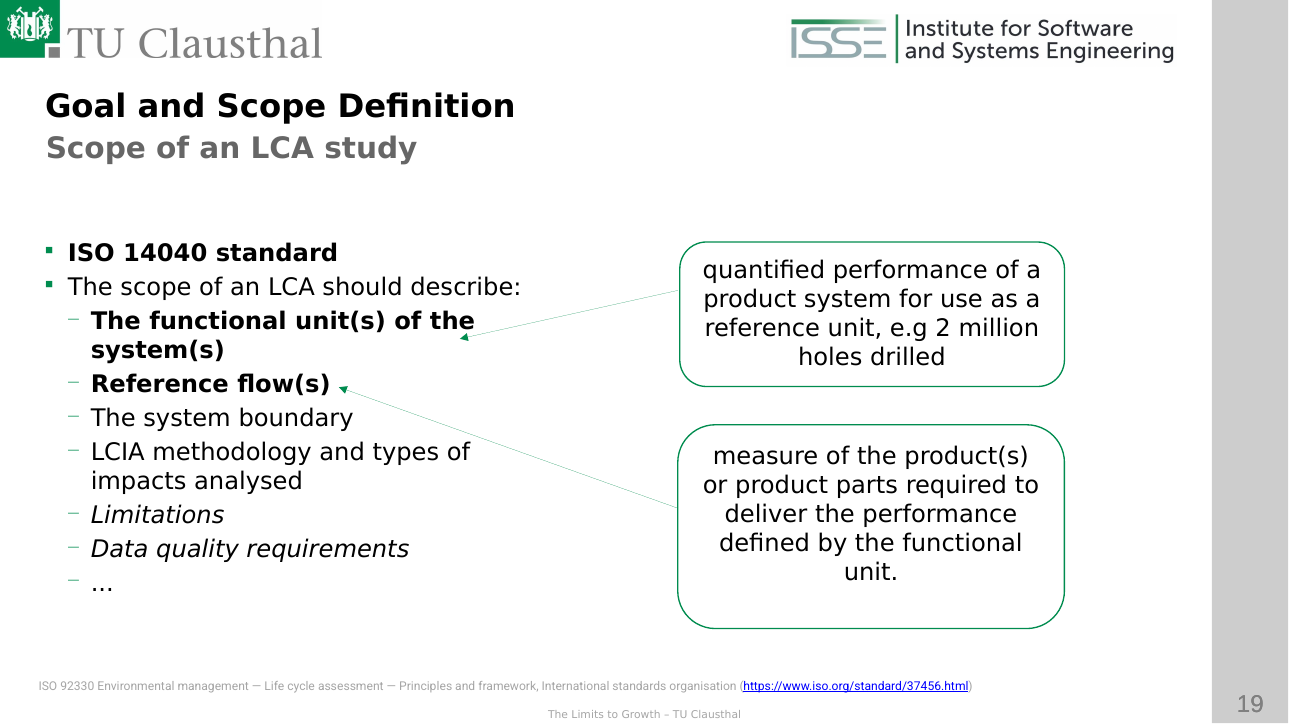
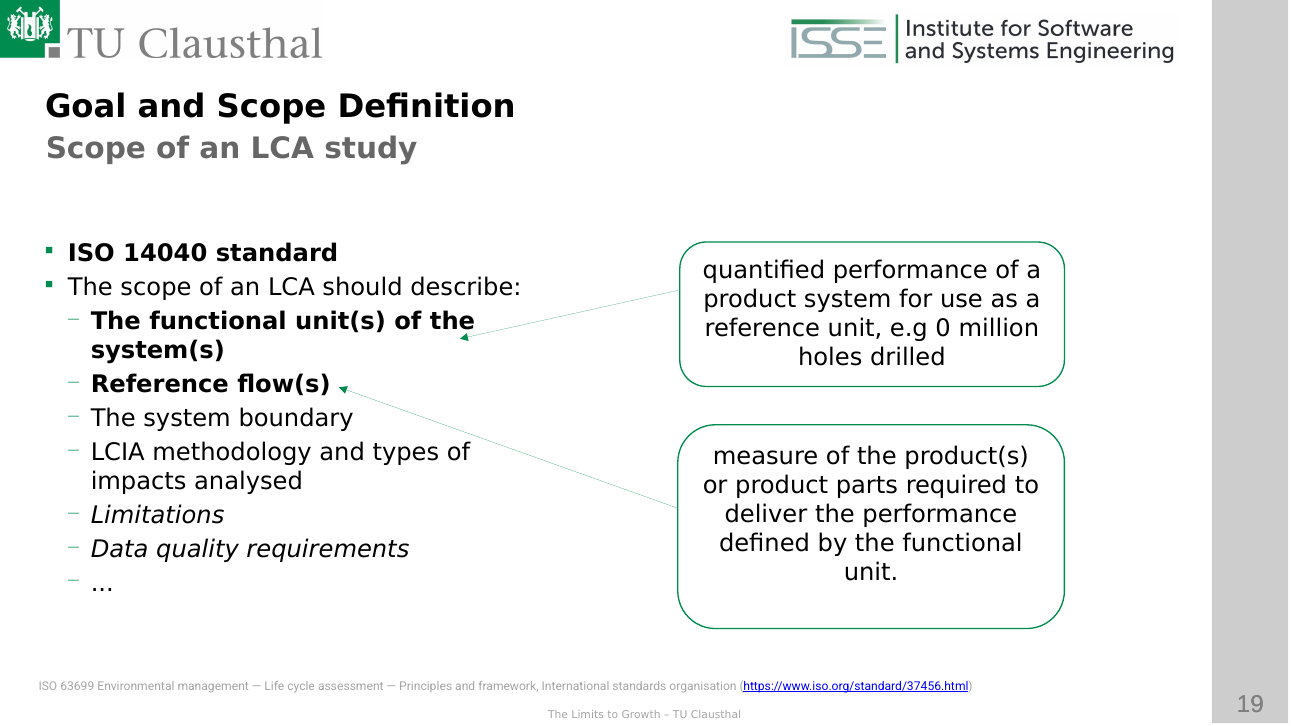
2: 2 -> 0
92330: 92330 -> 63699
